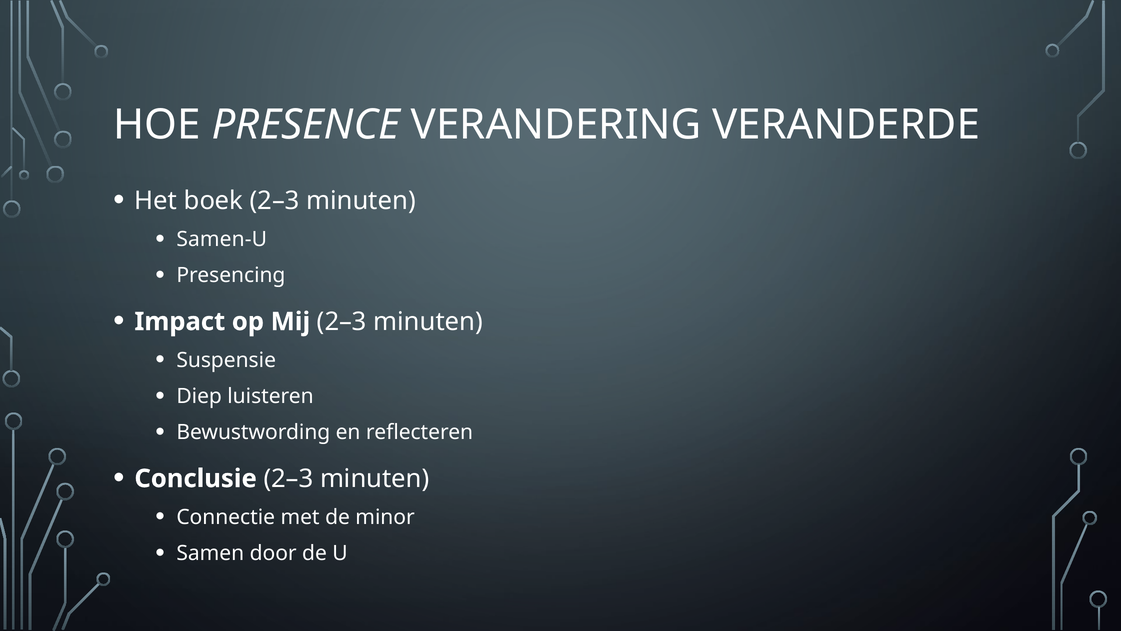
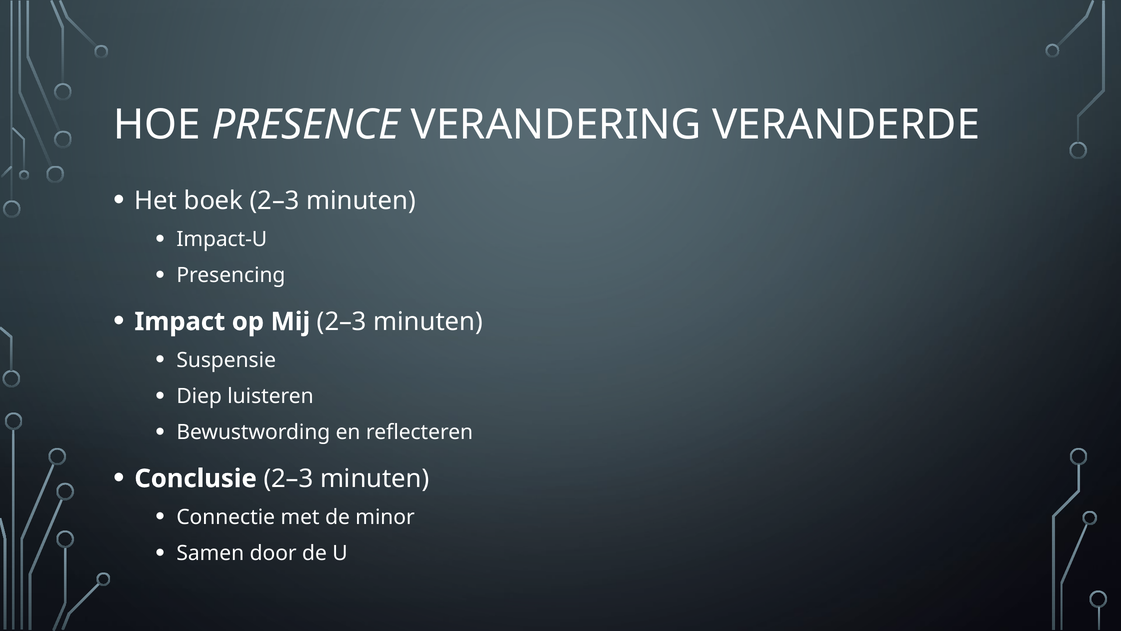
Samen-U: Samen-U -> Impact-U
